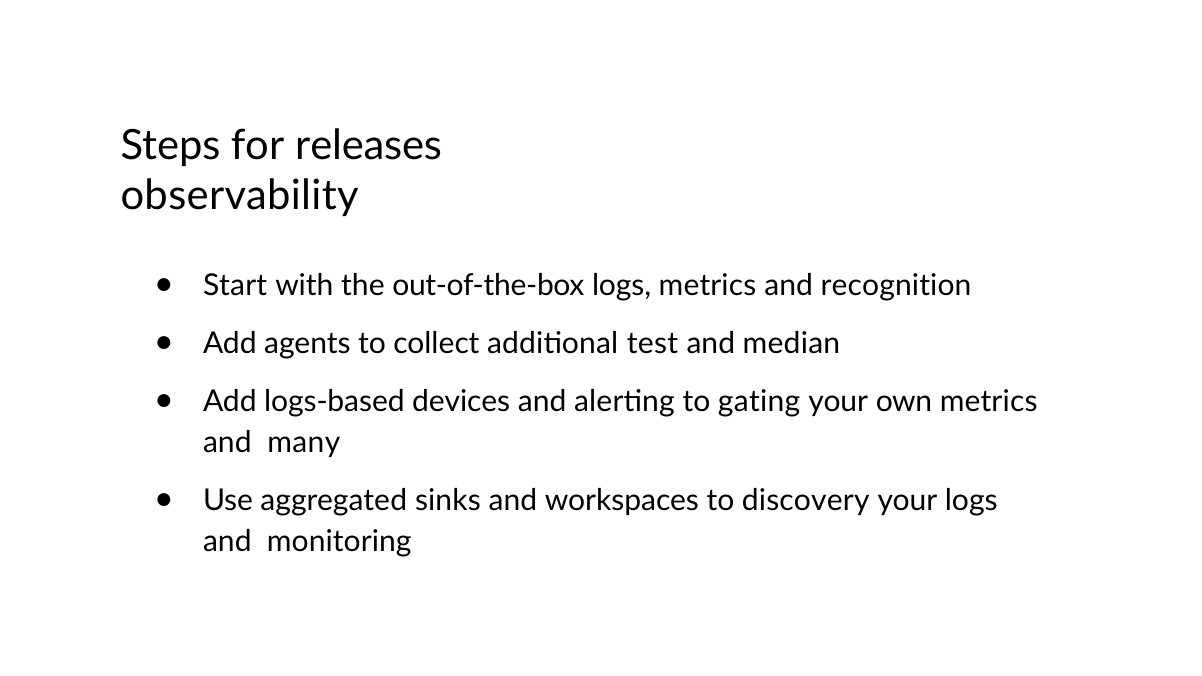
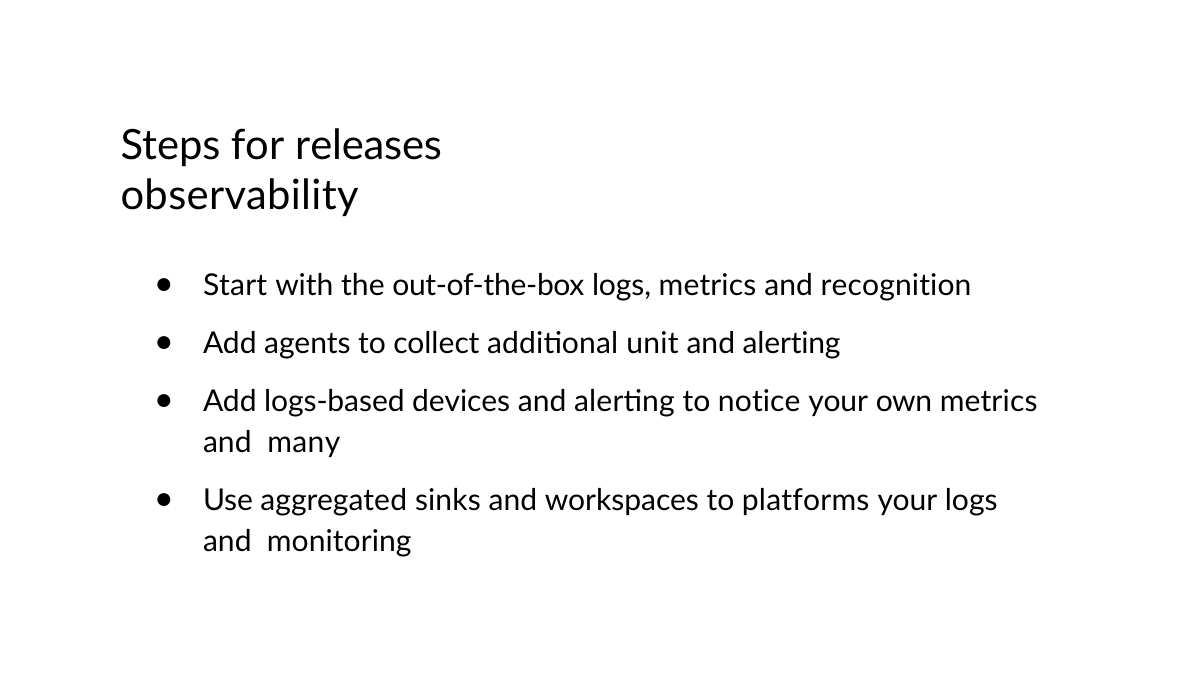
test: test -> unit
median at (791, 344): median -> alerting
gating: gating -> notice
discovery: discovery -> platforms
